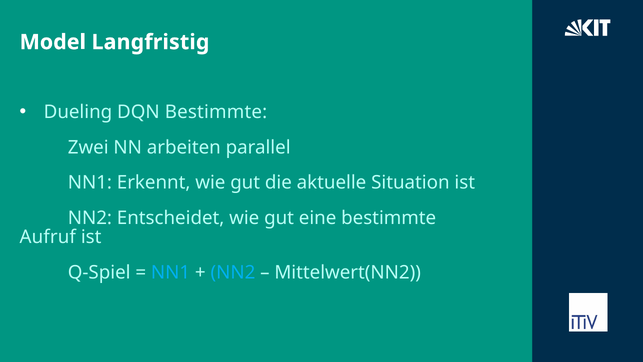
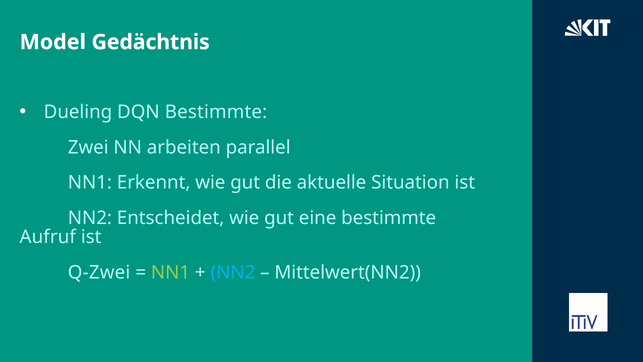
Langfristig: Langfristig -> Gedächtnis
Q-Spiel: Q-Spiel -> Q-Zwei
NN1 at (171, 272) colour: light blue -> light green
